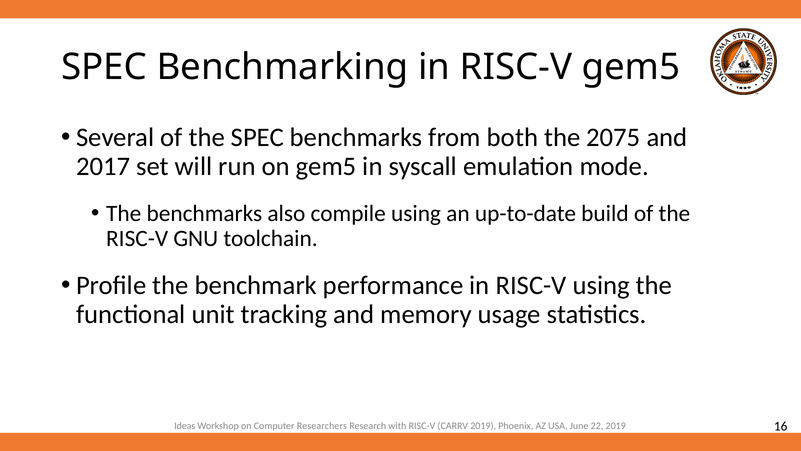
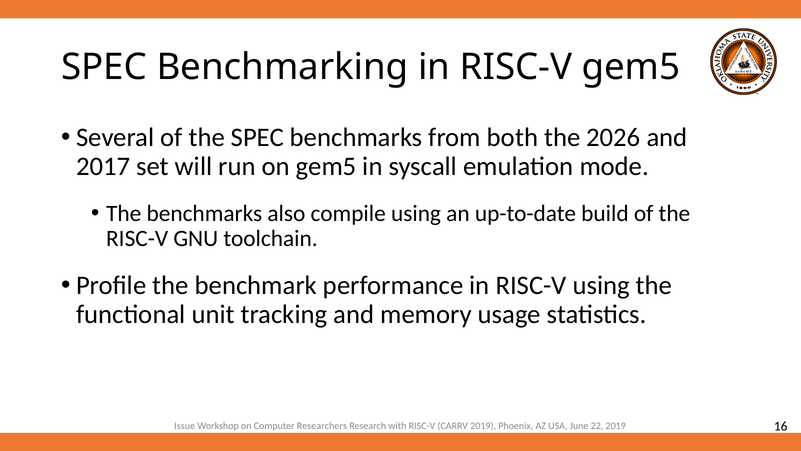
2075: 2075 -> 2026
Ideas: Ideas -> Issue
